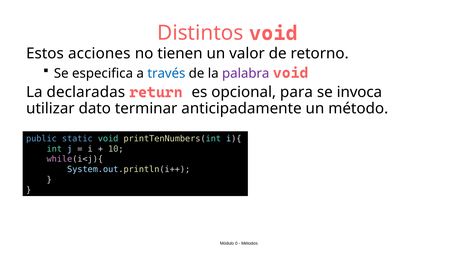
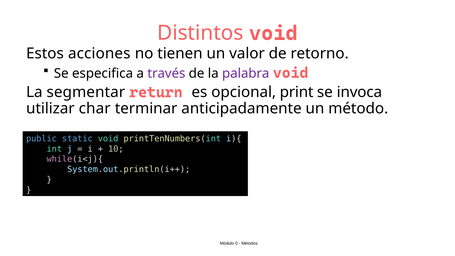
través colour: blue -> purple
declaradas: declaradas -> segmentar
para: para -> print
dato: dato -> char
